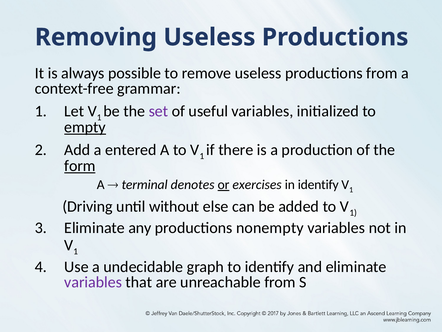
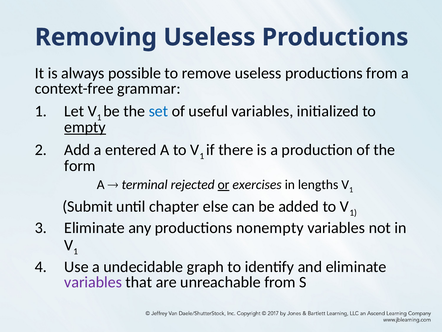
set colour: purple -> blue
form underline: present -> none
denotes: denotes -> rejected
in identify: identify -> lengths
Driving: Driving -> Submit
without: without -> chapter
